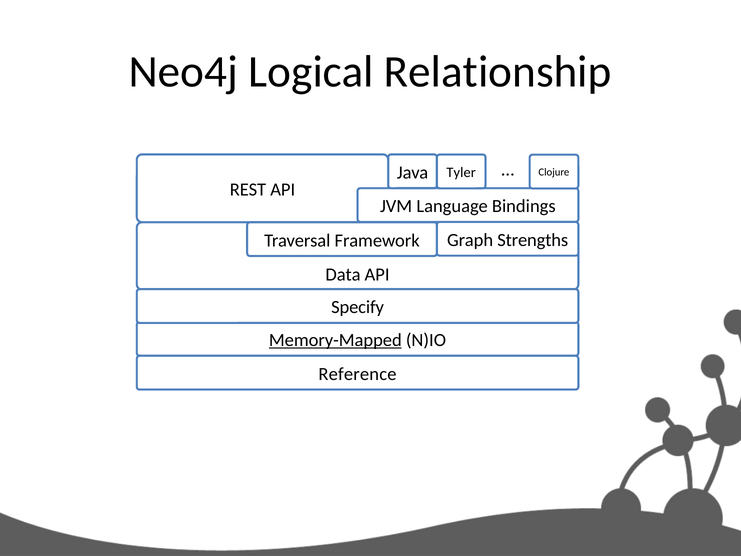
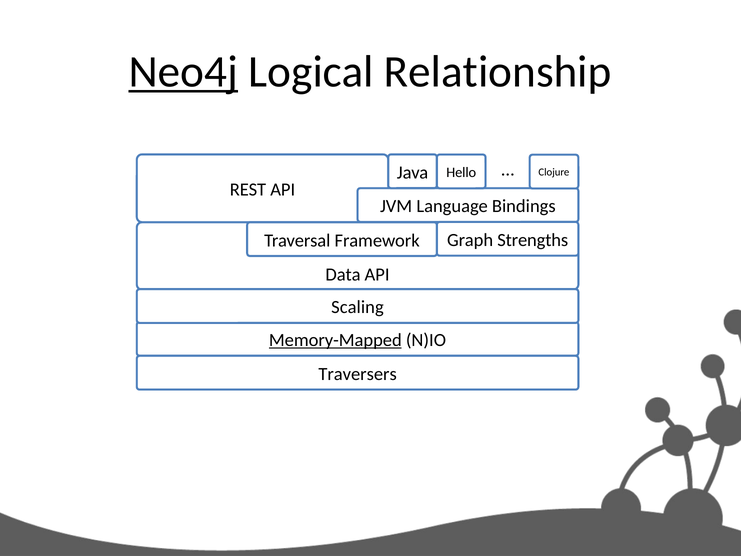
Neo4j underline: none -> present
Tyler: Tyler -> Hello
Specify: Specify -> Scaling
Reference: Reference -> Traversers
